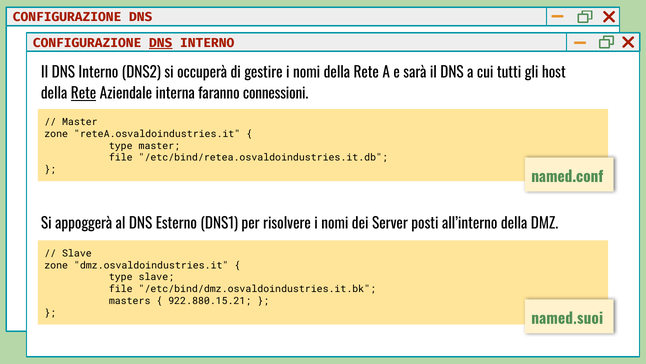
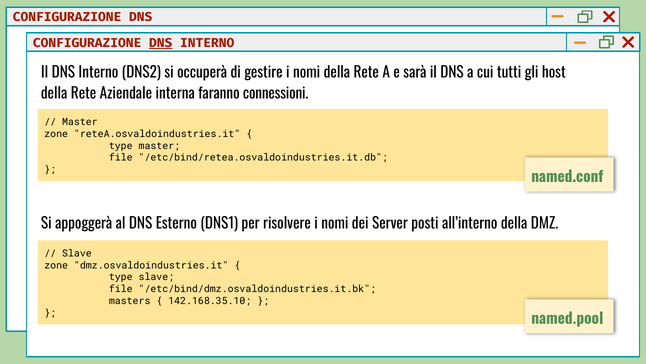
Rete at (84, 94) underline: present -> none
922.880.15.21: 922.880.15.21 -> 142.168.35.10
named.suoi: named.suoi -> named.pool
